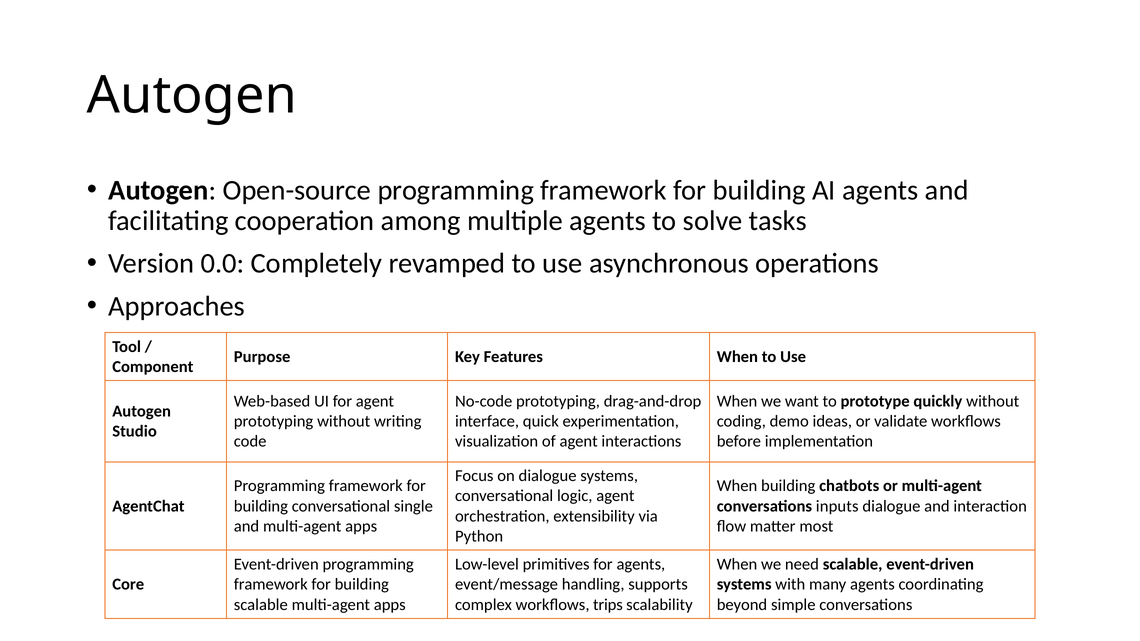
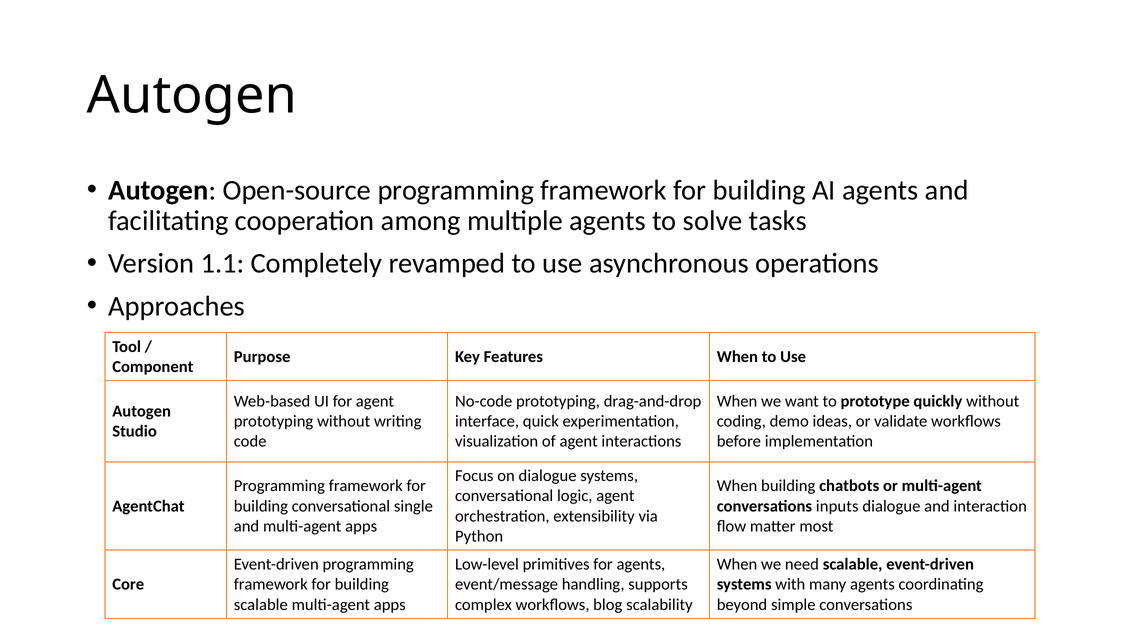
0.0: 0.0 -> 1.1
trips: trips -> blog
